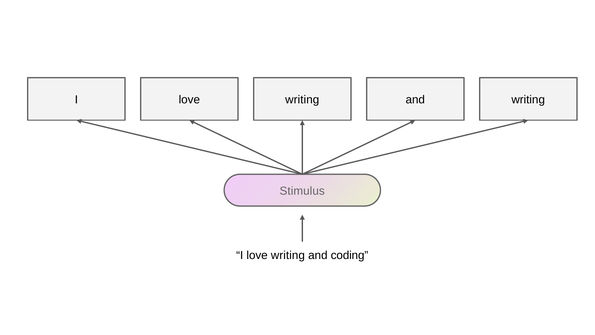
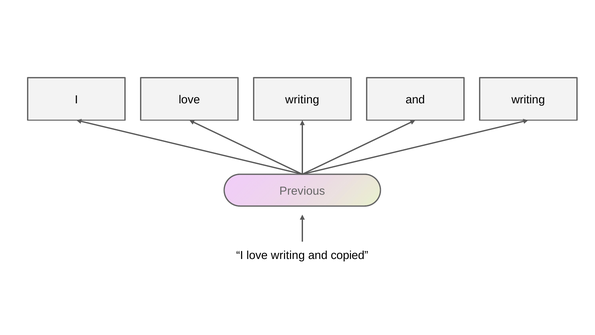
Stimulus: Stimulus -> Previous
coding: coding -> copied
